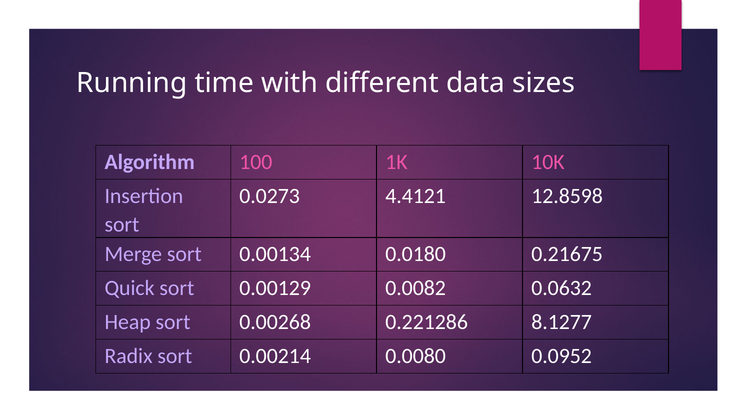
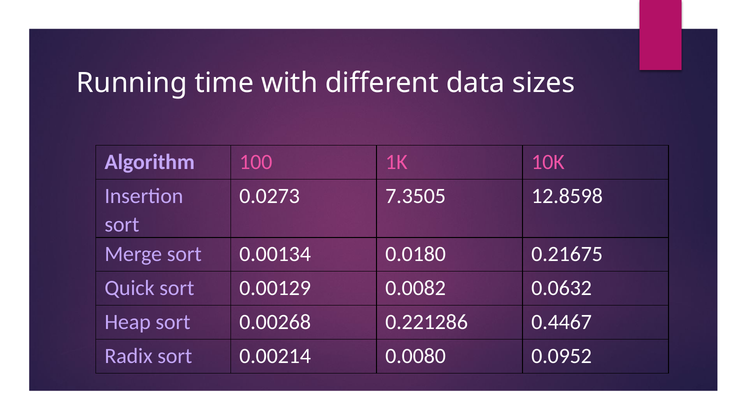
4.4121: 4.4121 -> 7.3505
8.1277: 8.1277 -> 0.4467
